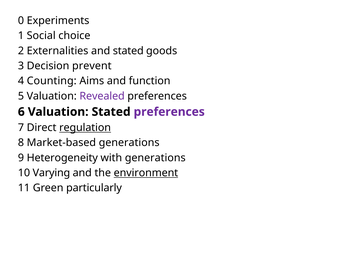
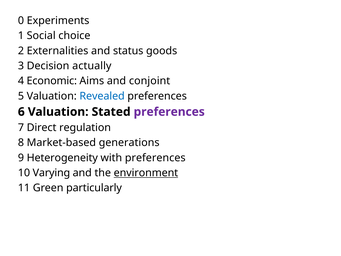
and stated: stated -> status
prevent: prevent -> actually
Counting: Counting -> Economic
function: function -> conjoint
Revealed colour: purple -> blue
regulation underline: present -> none
with generations: generations -> preferences
